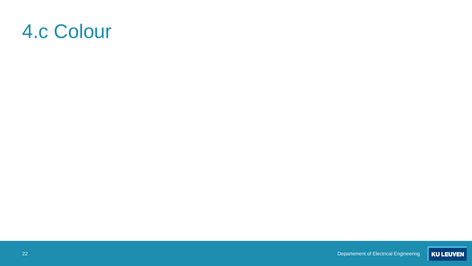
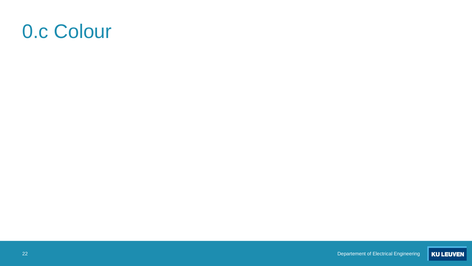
4.c: 4.c -> 0.c
